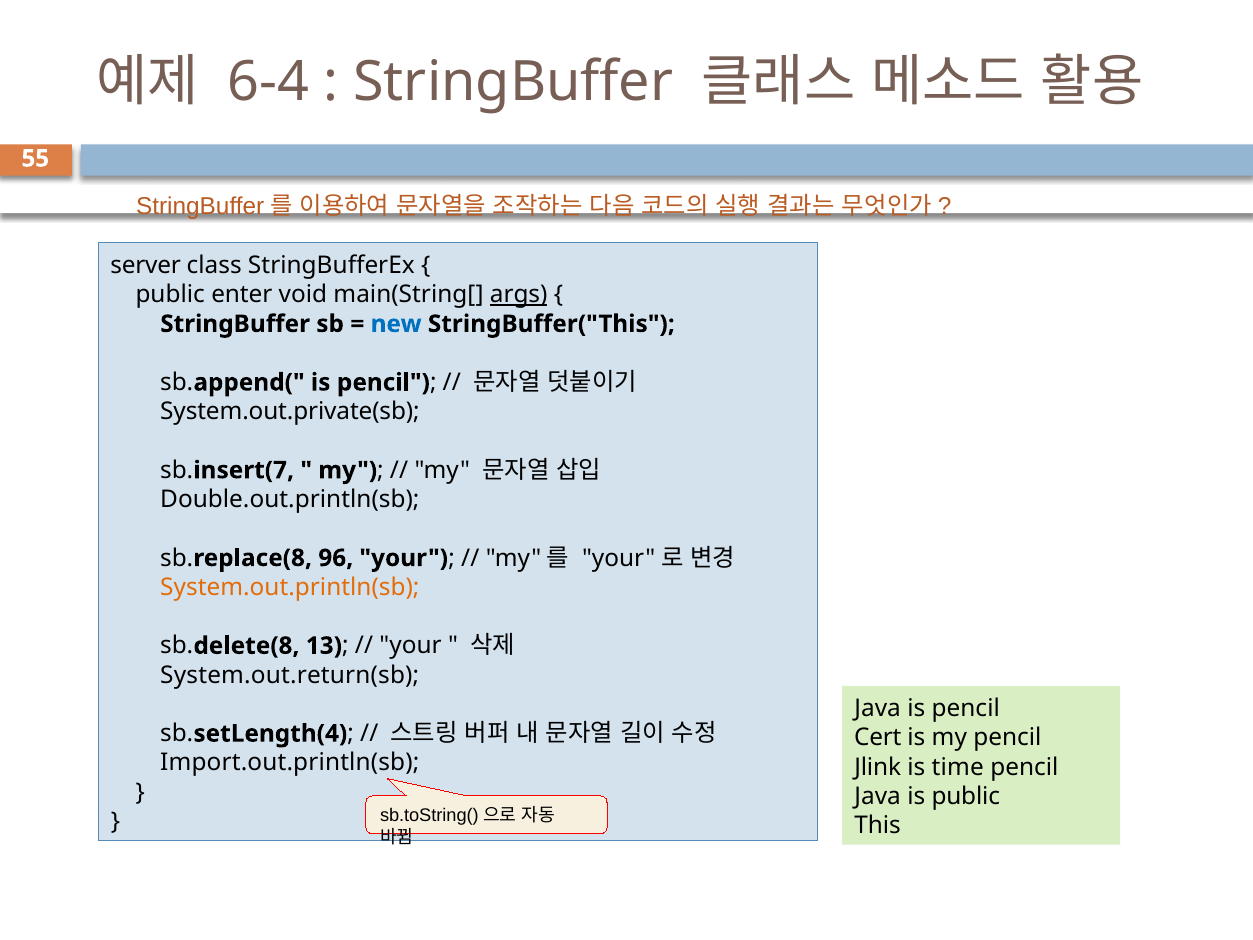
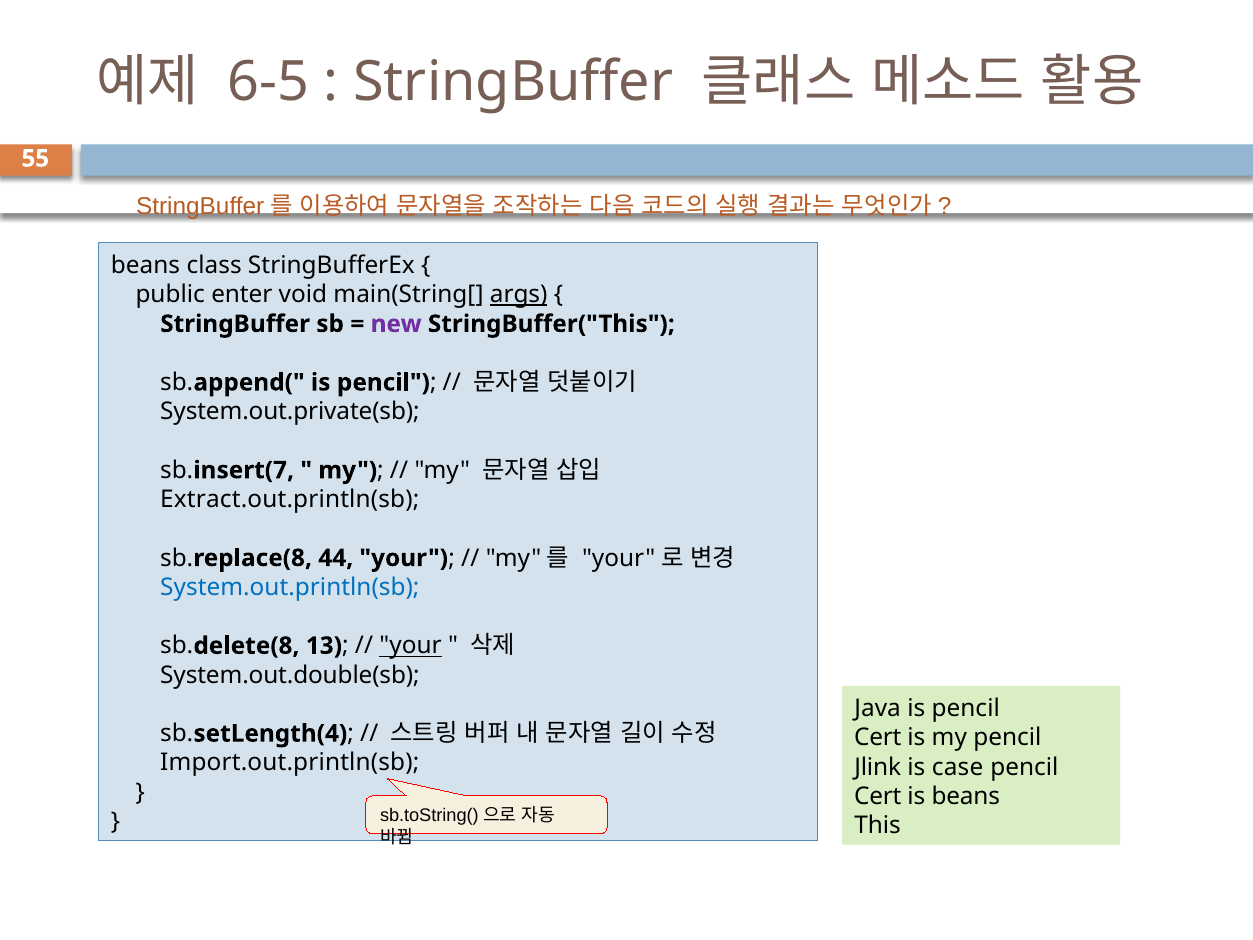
6-4: 6-4 -> 6-5
server at (146, 265): server -> beans
new colour: blue -> purple
Double.out.println(sb: Double.out.println(sb -> Extract.out.println(sb
96: 96 -> 44
System.out.println(sb colour: orange -> blue
your at (411, 646) underline: none -> present
System.out.return(sb: System.out.return(sb -> System.out.double(sb
time: time -> case
Java at (878, 796): Java -> Cert
is public: public -> beans
